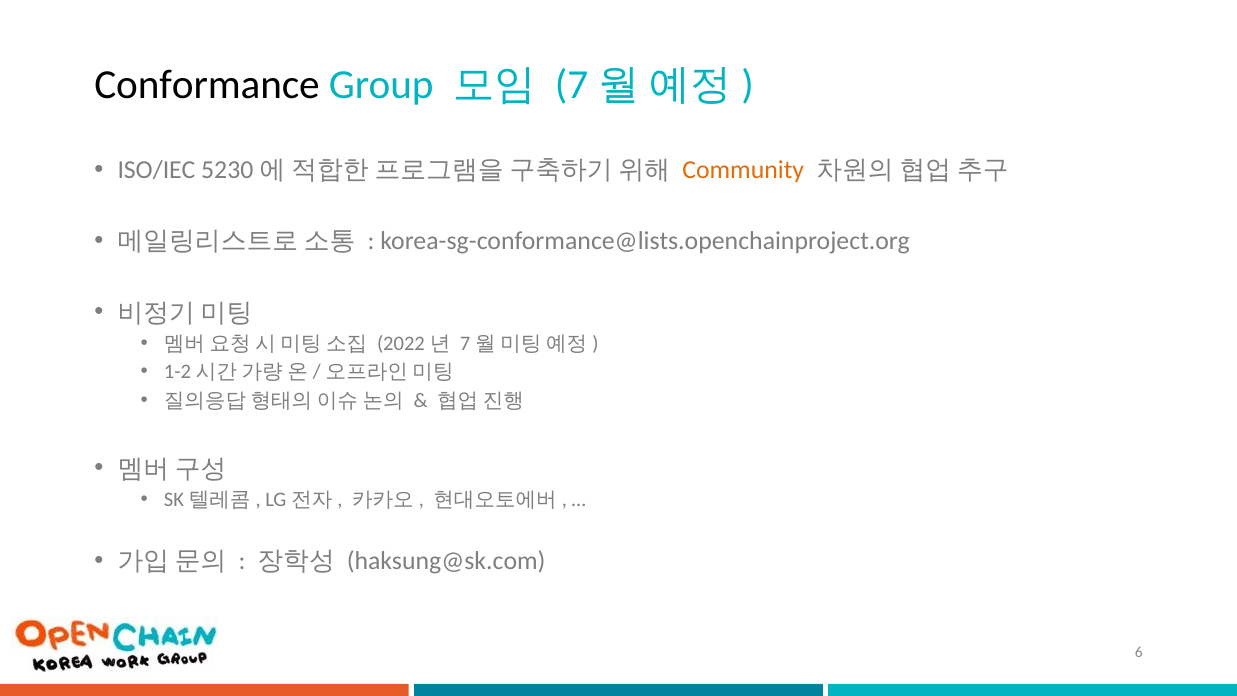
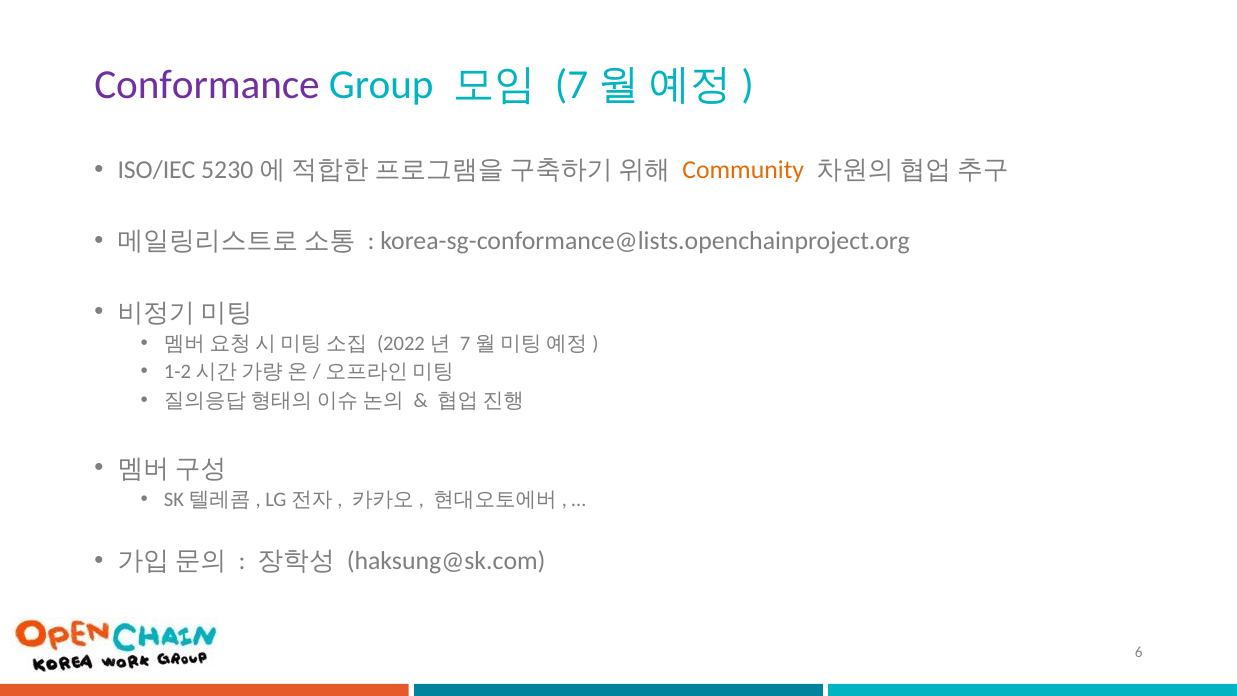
Conformance colour: black -> purple
